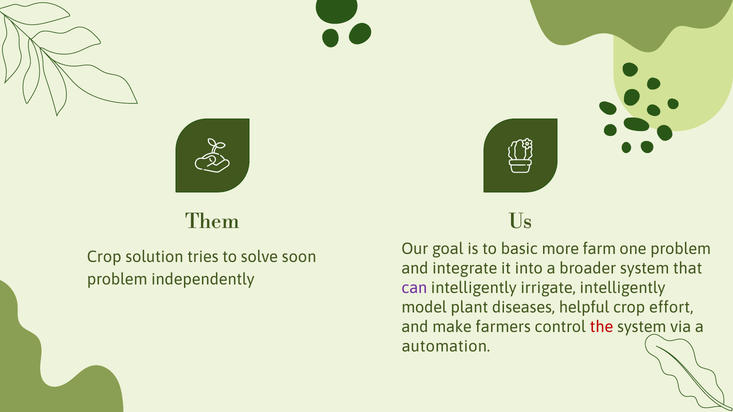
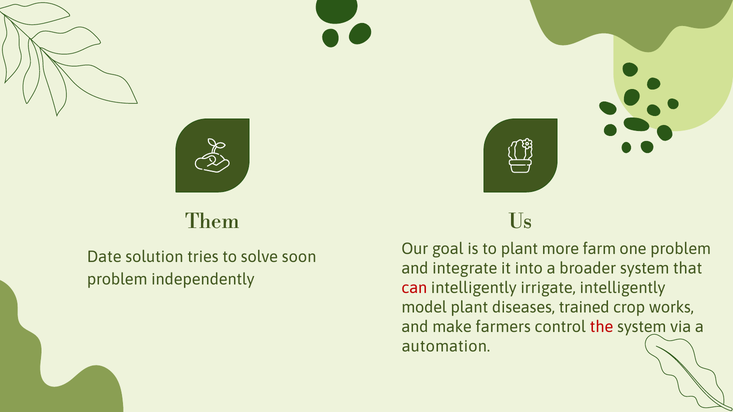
to basic: basic -> plant
Crop at (104, 257): Crop -> Date
can colour: purple -> red
helpful: helpful -> trained
effort: effort -> works
